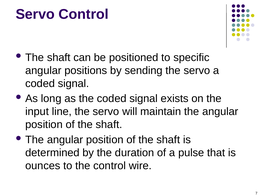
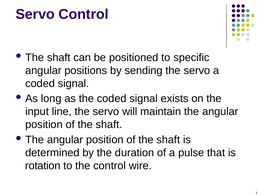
ounces: ounces -> rotation
